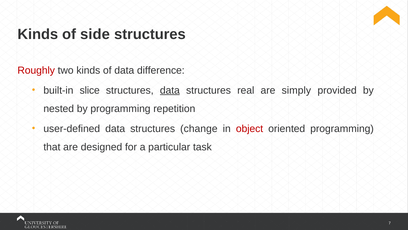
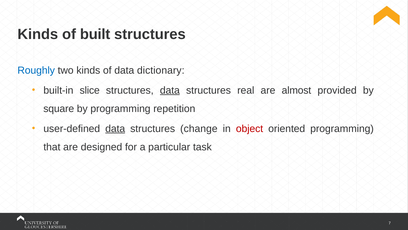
side: side -> built
Roughly colour: red -> blue
difference: difference -> dictionary
simply: simply -> almost
nested: nested -> square
data at (115, 128) underline: none -> present
